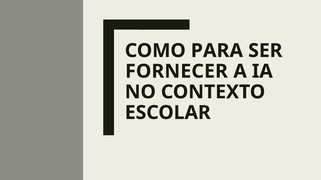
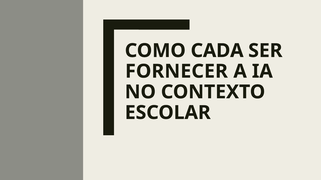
PARA: PARA -> CADA
